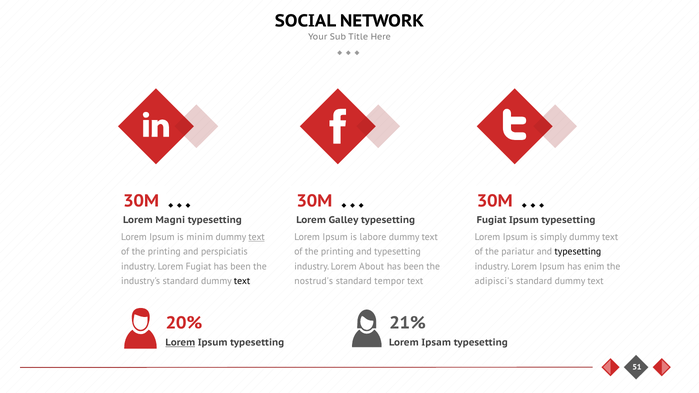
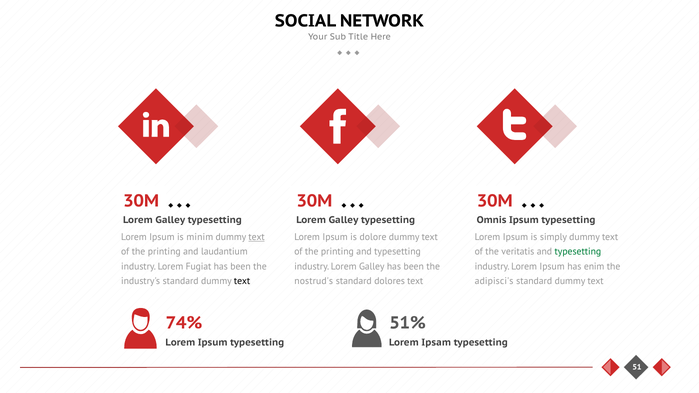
Magni at (170, 220): Magni -> Galley
Fugiat at (492, 220): Fugiat -> Omnis
labore: labore -> dolore
perspiciatis: perspiciatis -> laudantium
pariatur: pariatur -> veritatis
typesetting at (578, 252) colour: black -> green
industry Lorem About: About -> Galley
tempor: tempor -> dolores
20%: 20% -> 74%
21%: 21% -> 51%
Lorem at (180, 343) underline: present -> none
